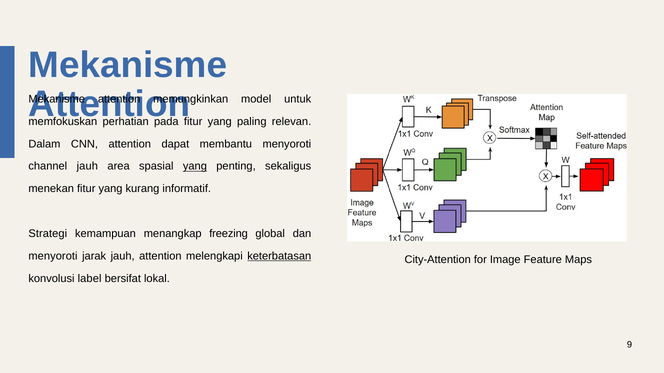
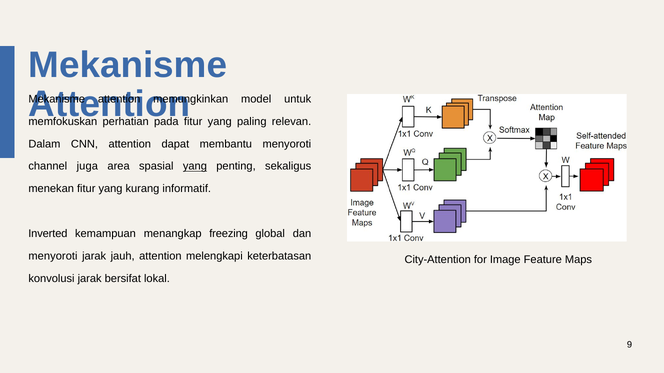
channel jauh: jauh -> juga
Strategi: Strategi -> Inverted
keterbatasan underline: present -> none
konvolusi label: label -> jarak
